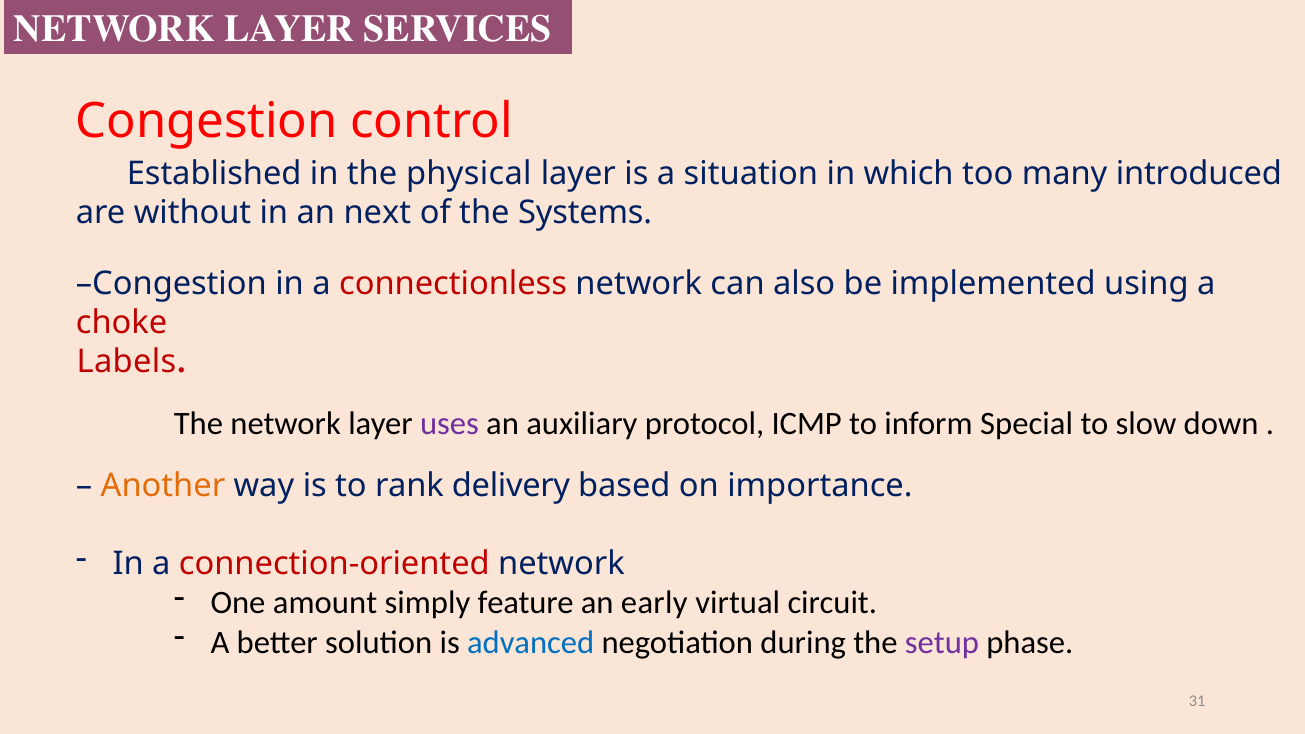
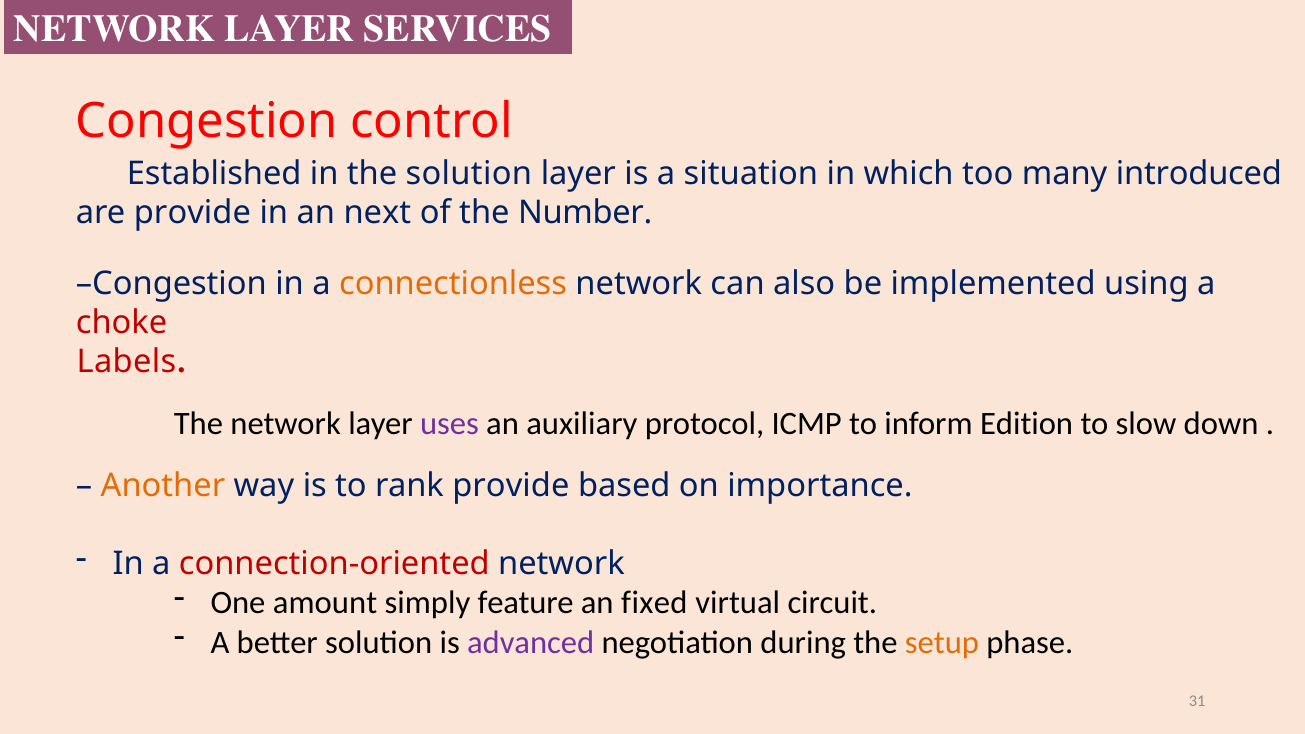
the physical: physical -> solution
are without: without -> provide
Systems: Systems -> Number
connectionless colour: red -> orange
Special: Special -> Edition
rank delivery: delivery -> provide
early: early -> fixed
advanced colour: blue -> purple
setup colour: purple -> orange
